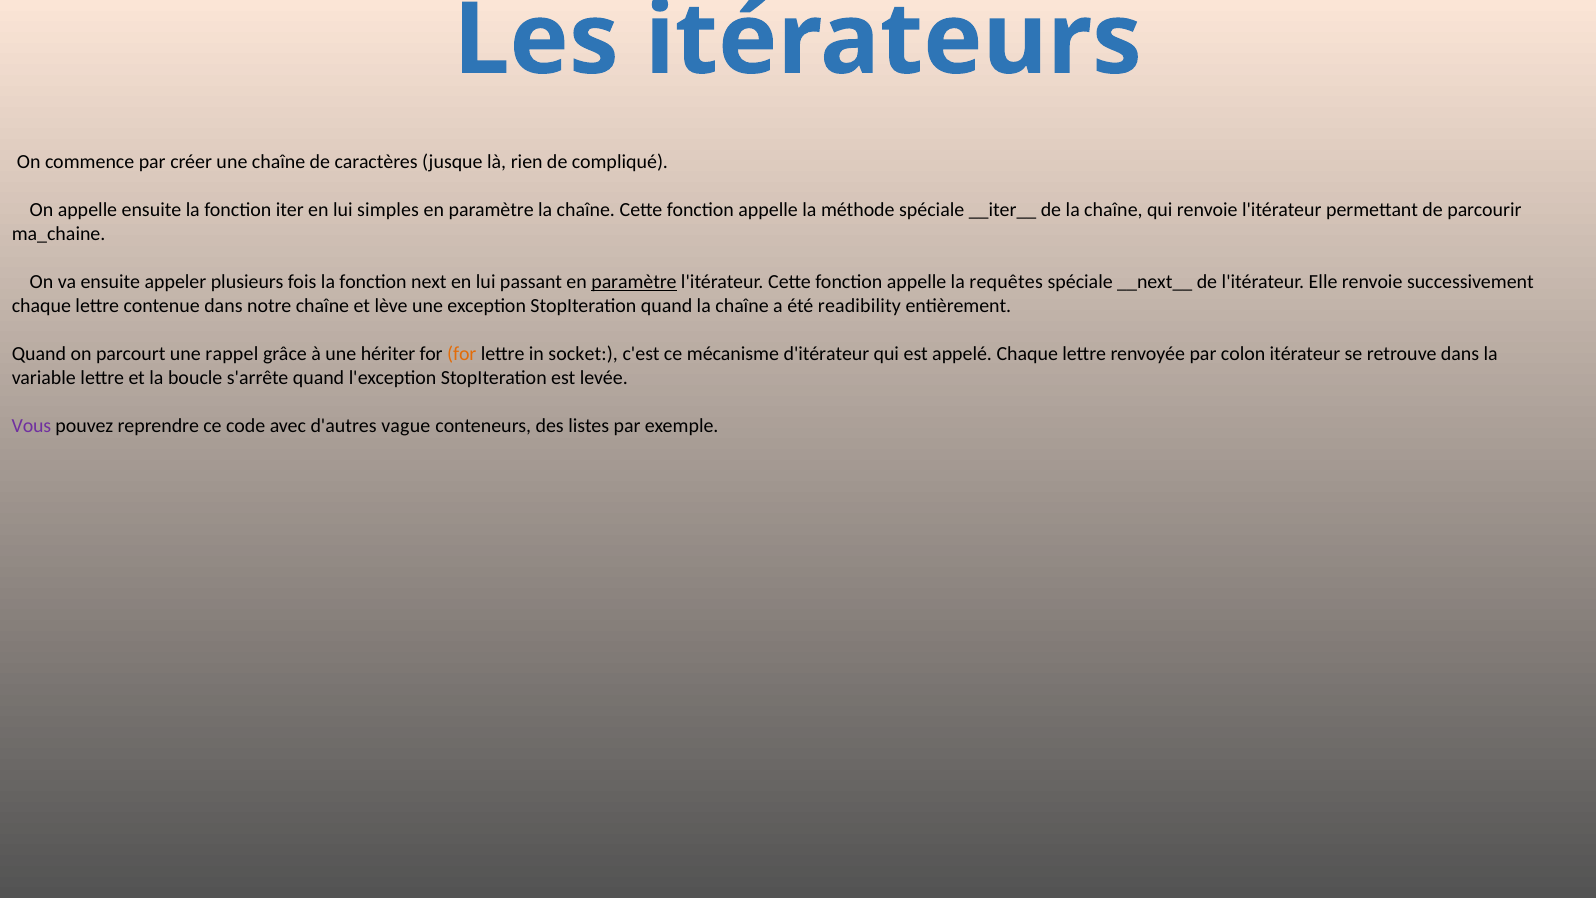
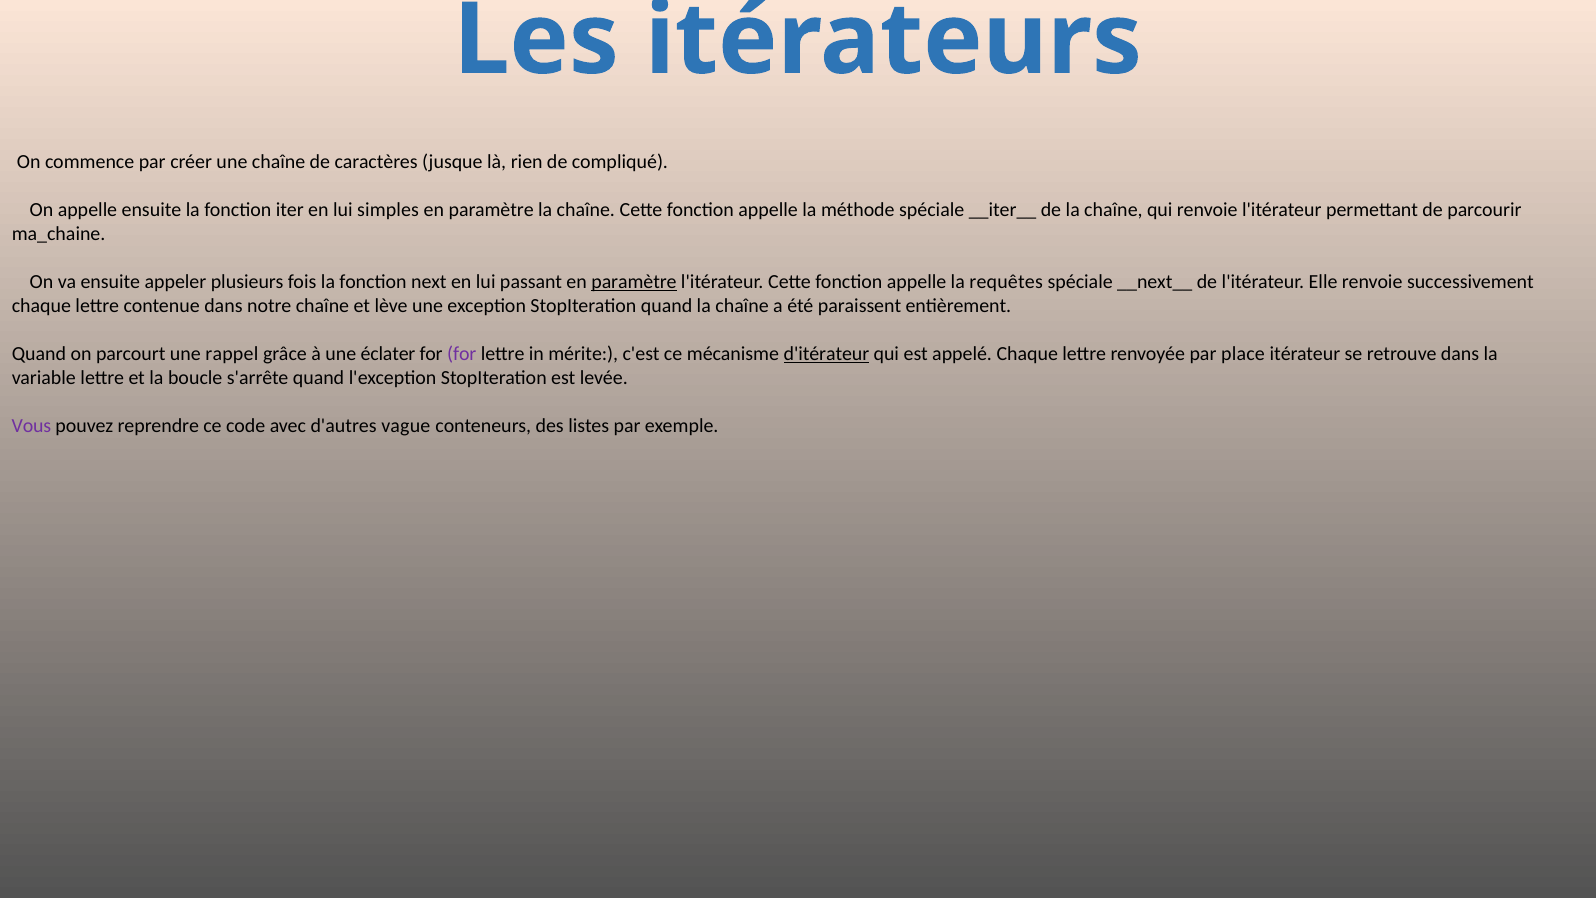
readibility: readibility -> paraissent
hériter: hériter -> éclater
for at (462, 354) colour: orange -> purple
socket: socket -> mérite
d'itérateur underline: none -> present
colon: colon -> place
